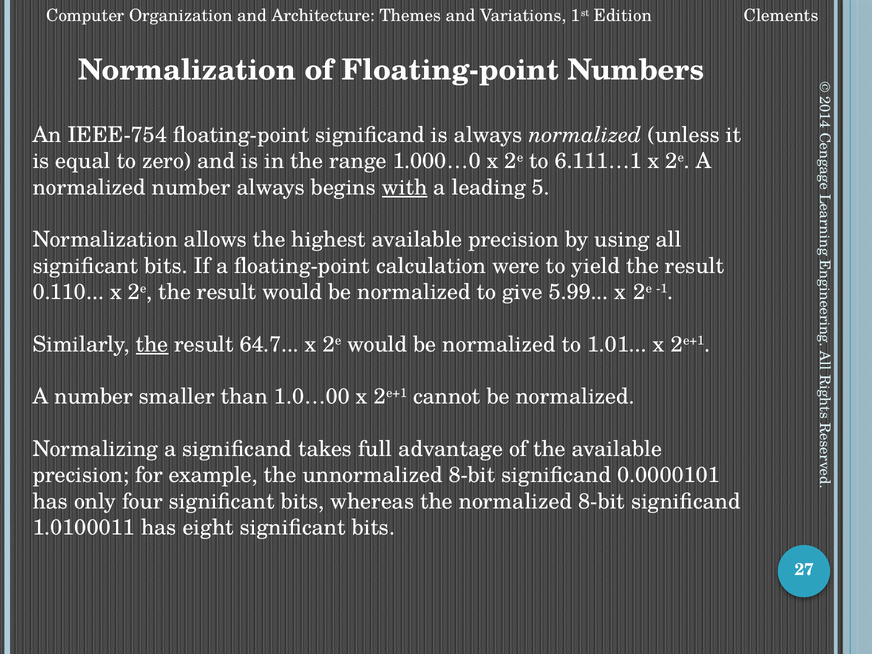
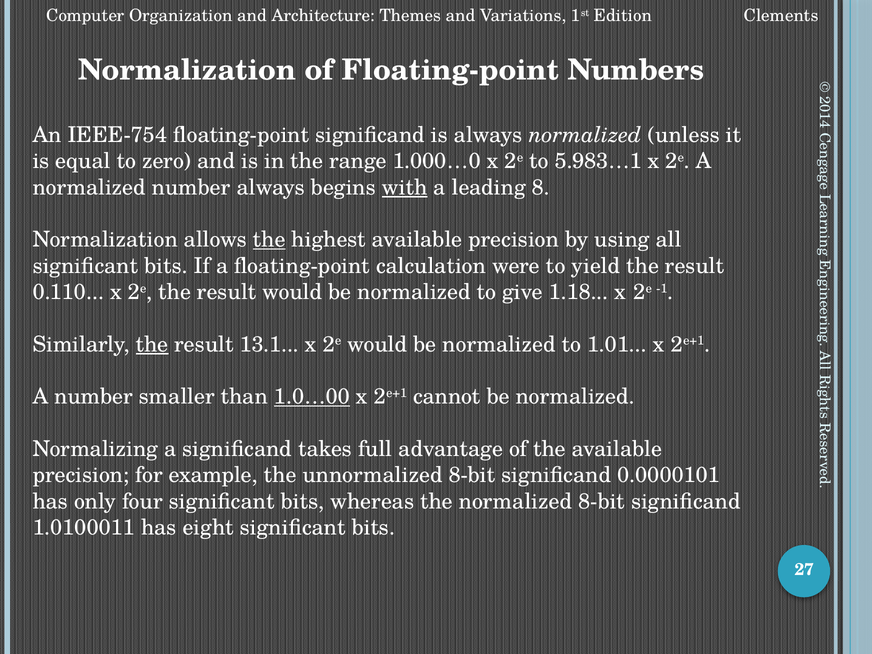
6.111…1: 6.111…1 -> 5.983…1
5: 5 -> 8
the at (269, 240) underline: none -> present
5.99: 5.99 -> 1.18
64.7: 64.7 -> 13.1
1.0…00 underline: none -> present
